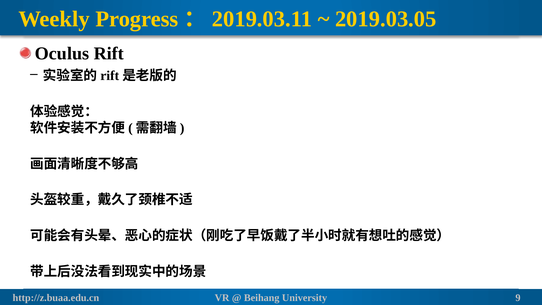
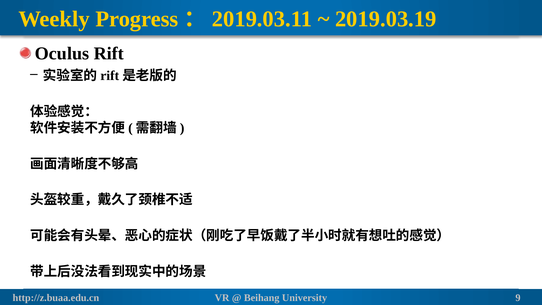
2019.03.05: 2019.03.05 -> 2019.03.19
